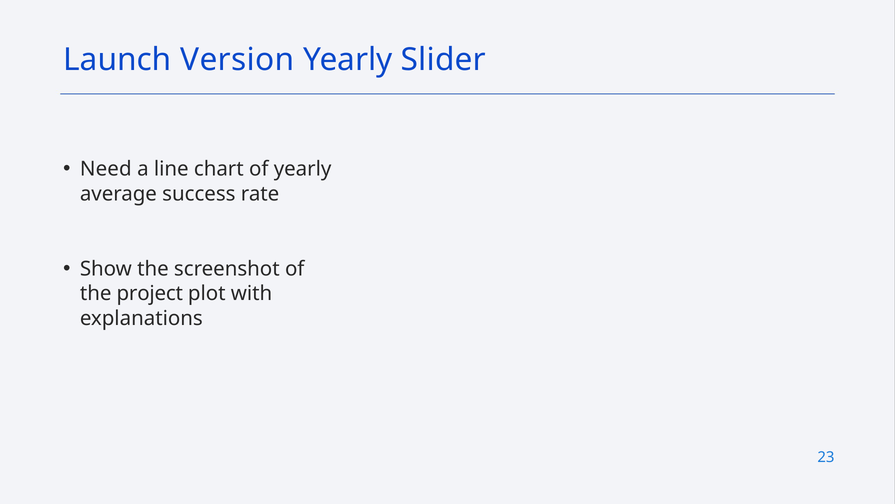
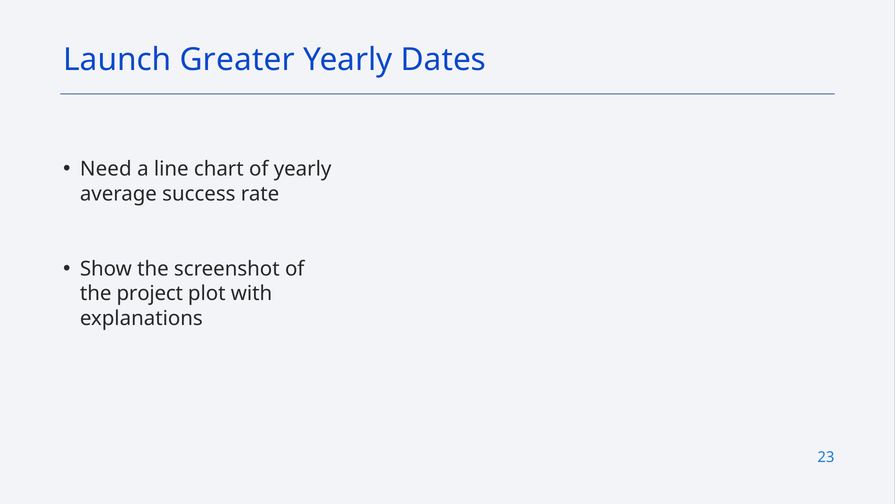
Version: Version -> Greater
Slider: Slider -> Dates
